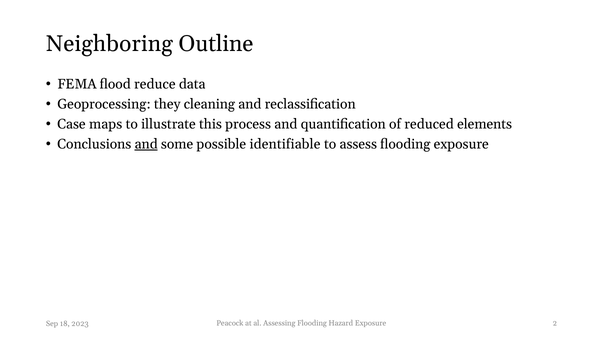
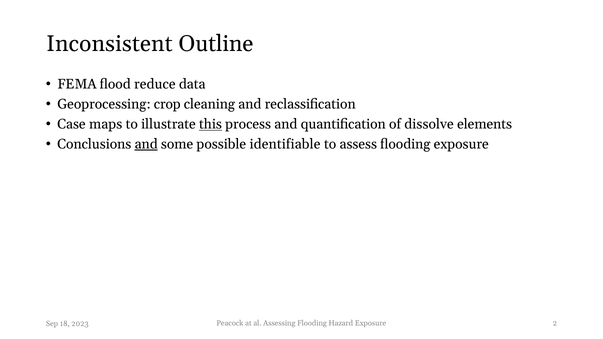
Neighboring: Neighboring -> Inconsistent
they: they -> crop
this underline: none -> present
reduced: reduced -> dissolve
